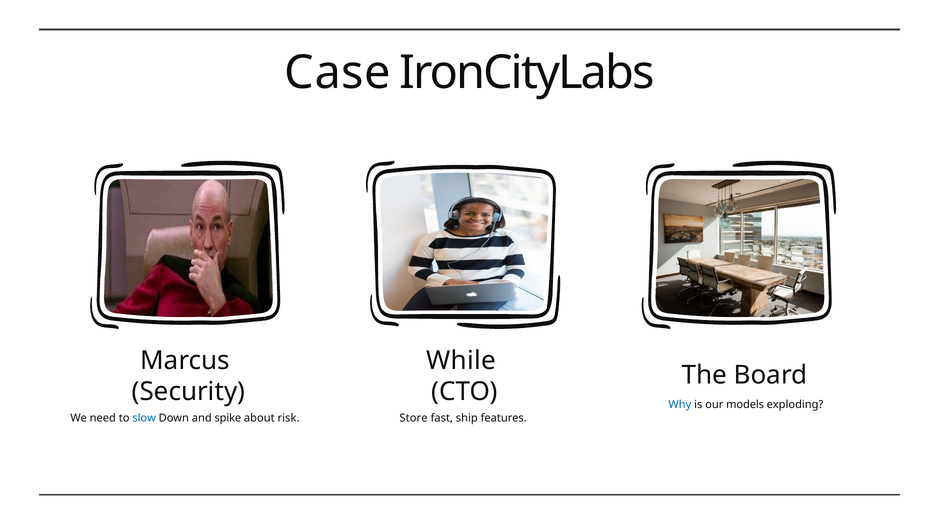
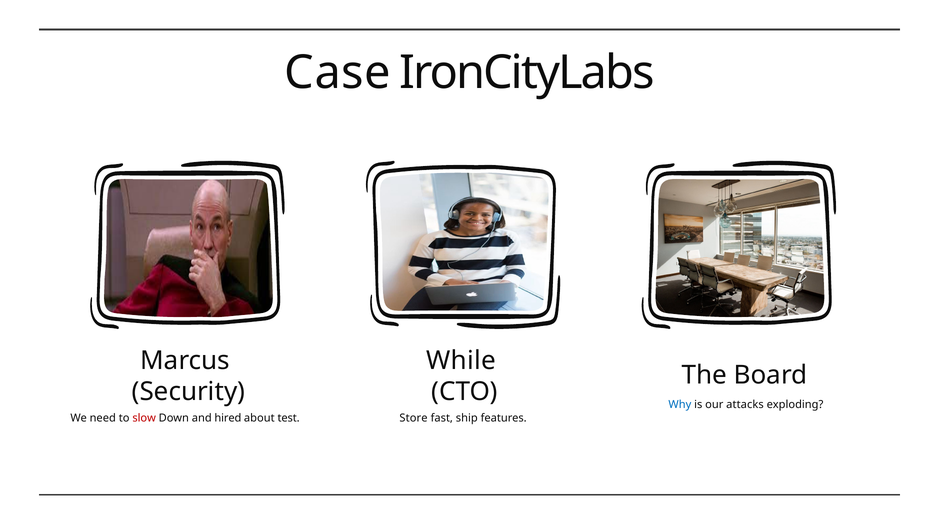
models: models -> attacks
slow colour: blue -> red
spike: spike -> hired
risk: risk -> test
